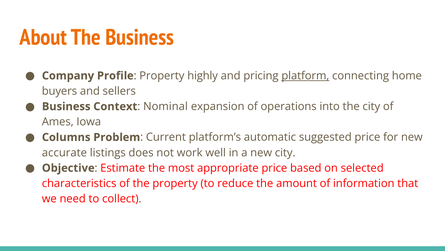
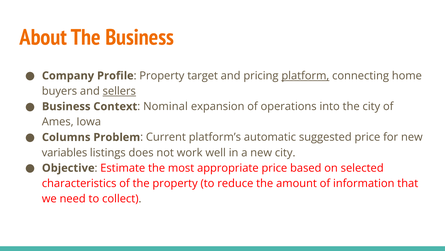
highly: highly -> target
sellers underline: none -> present
accurate: accurate -> variables
